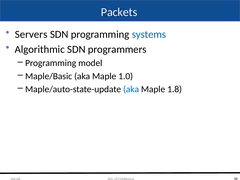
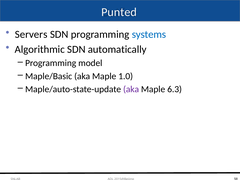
Packets: Packets -> Punted
programmers: programmers -> automatically
aka at (131, 89) colour: blue -> purple
1.8: 1.8 -> 6.3
